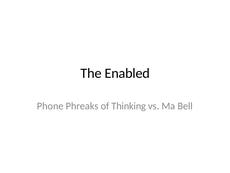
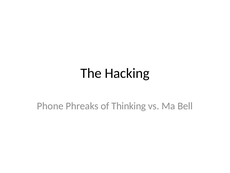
Enabled: Enabled -> Hacking
